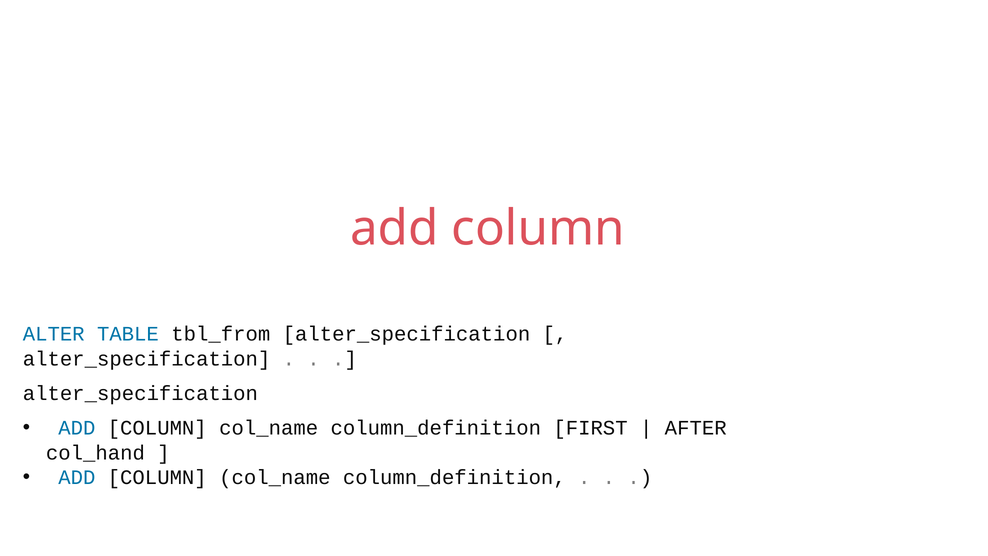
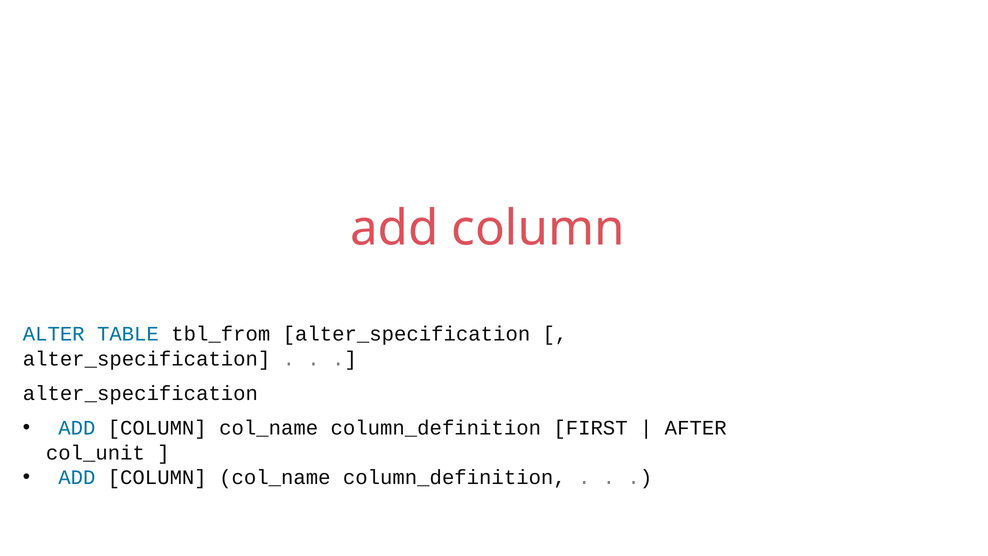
col_hand: col_hand -> col_unit
